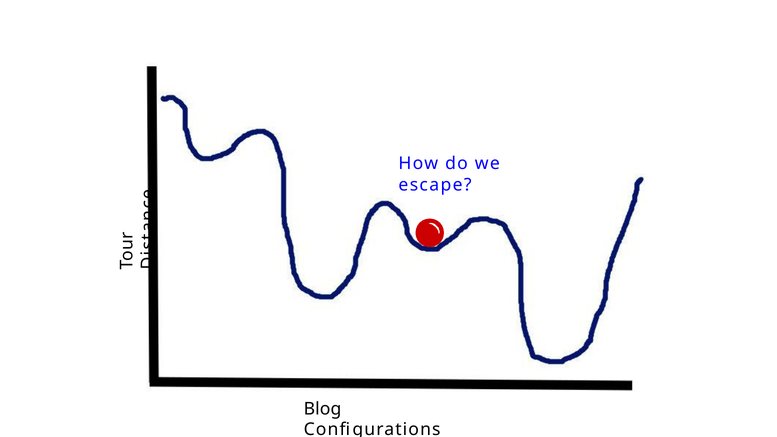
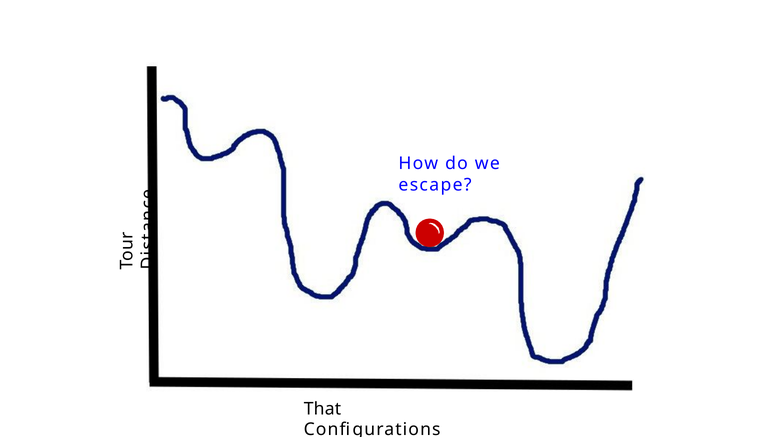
Blog: Blog -> That
